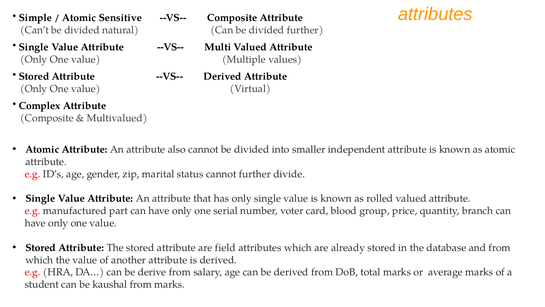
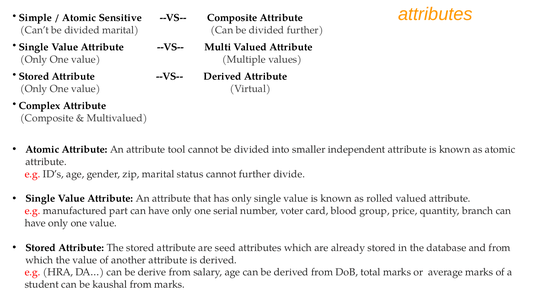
divided natural: natural -> marital
also: also -> tool
field: field -> seed
